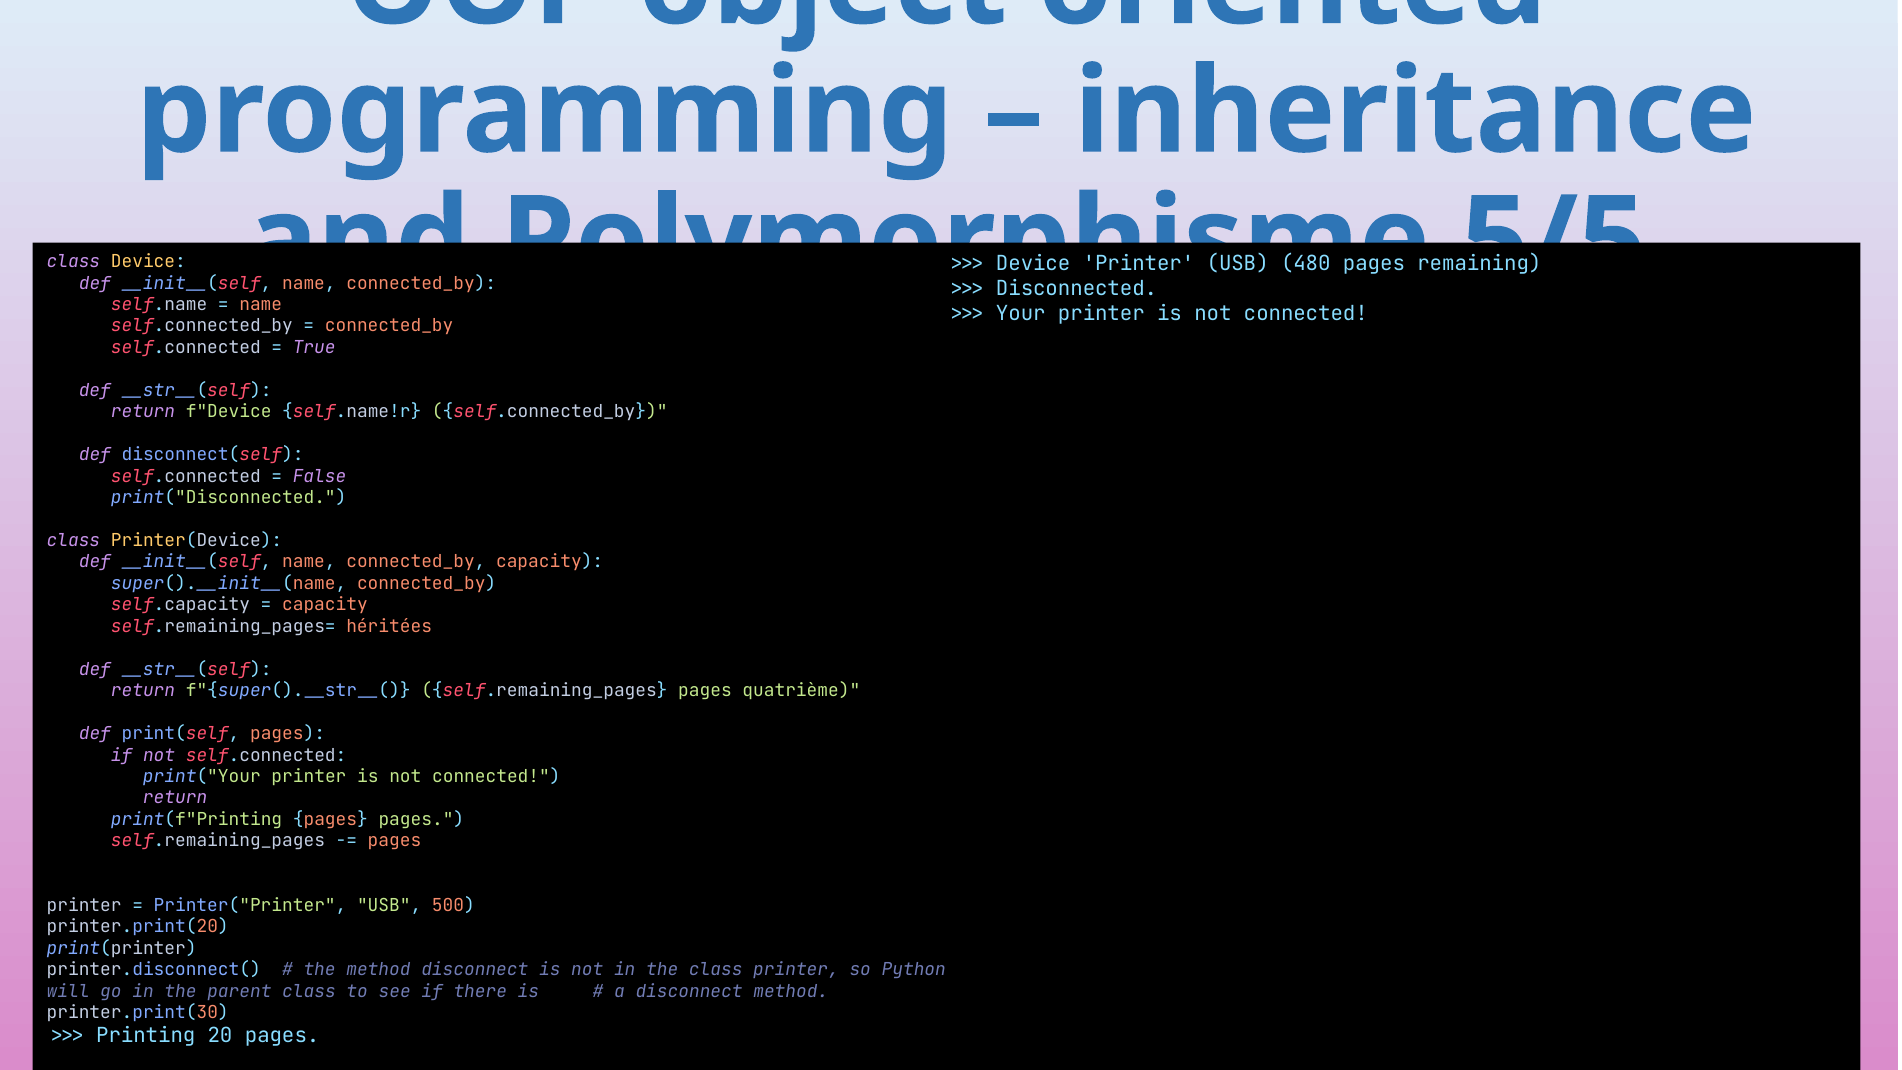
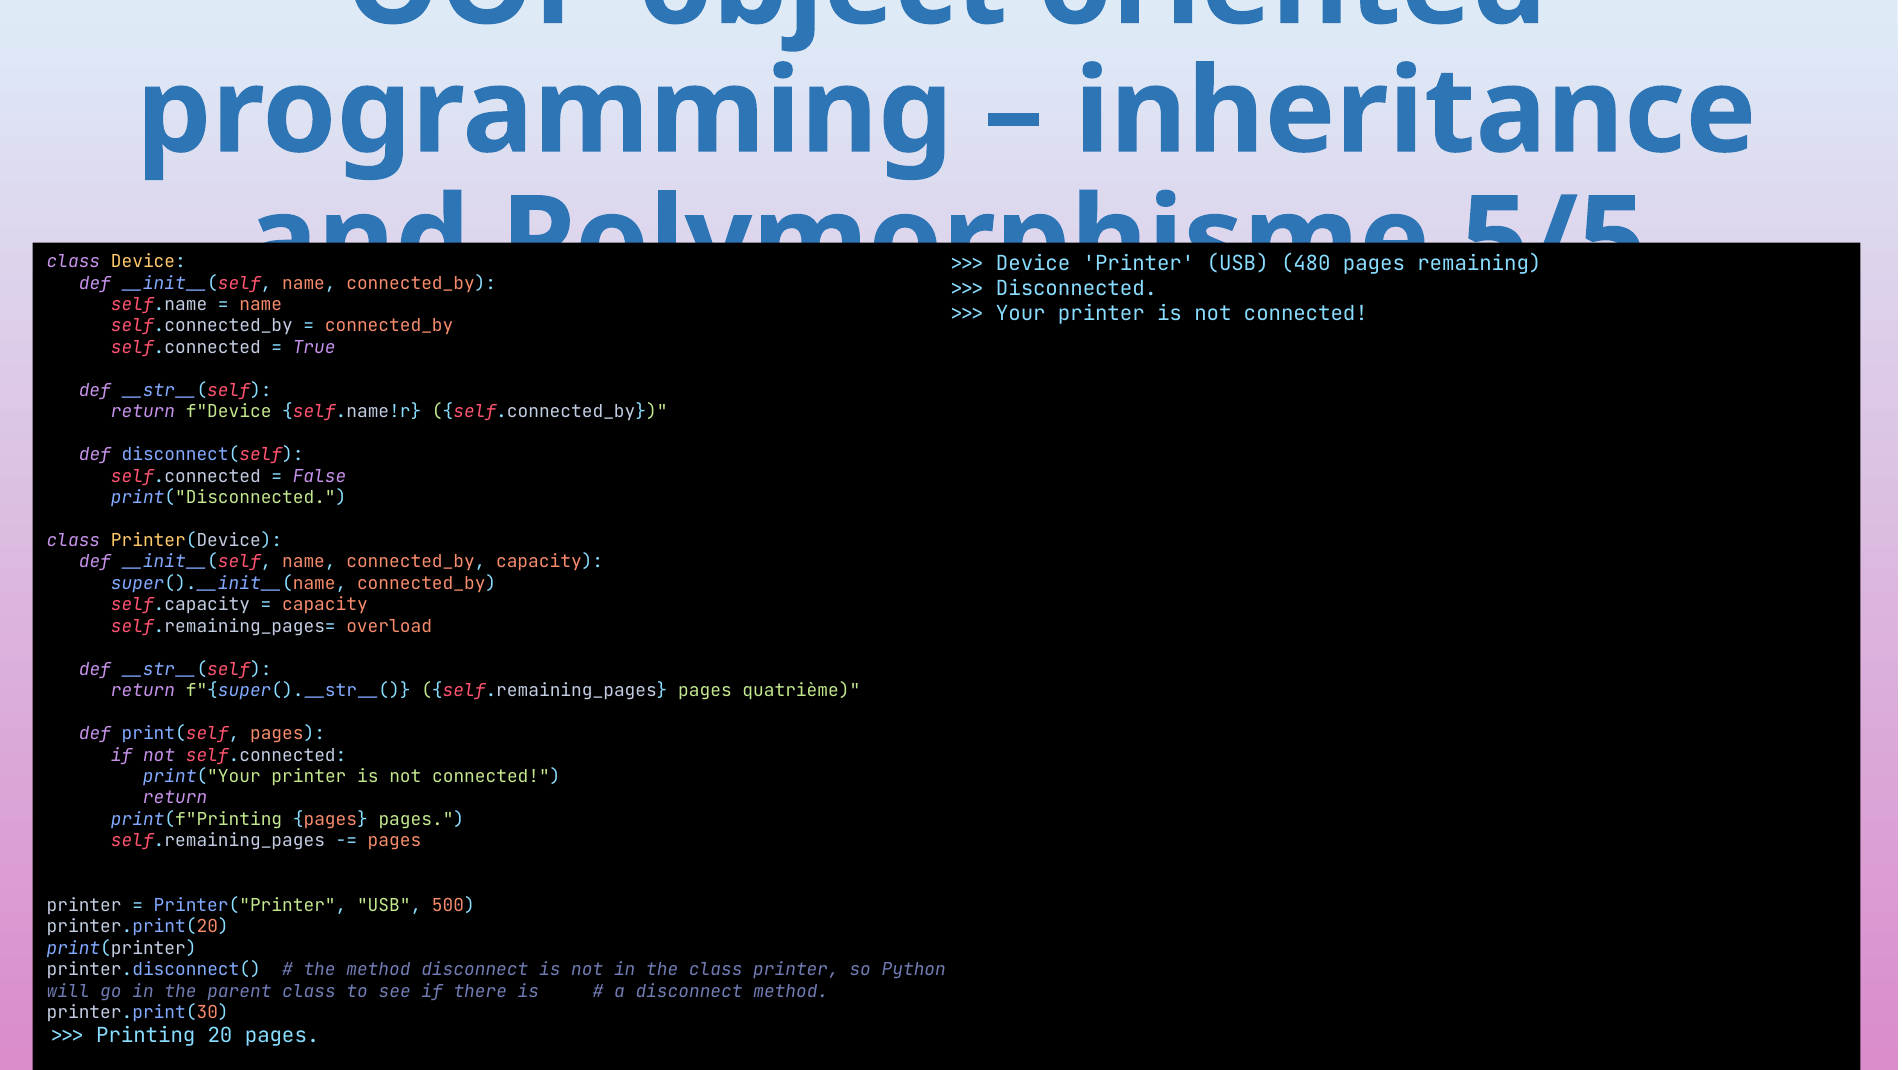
héritées: héritées -> overload
